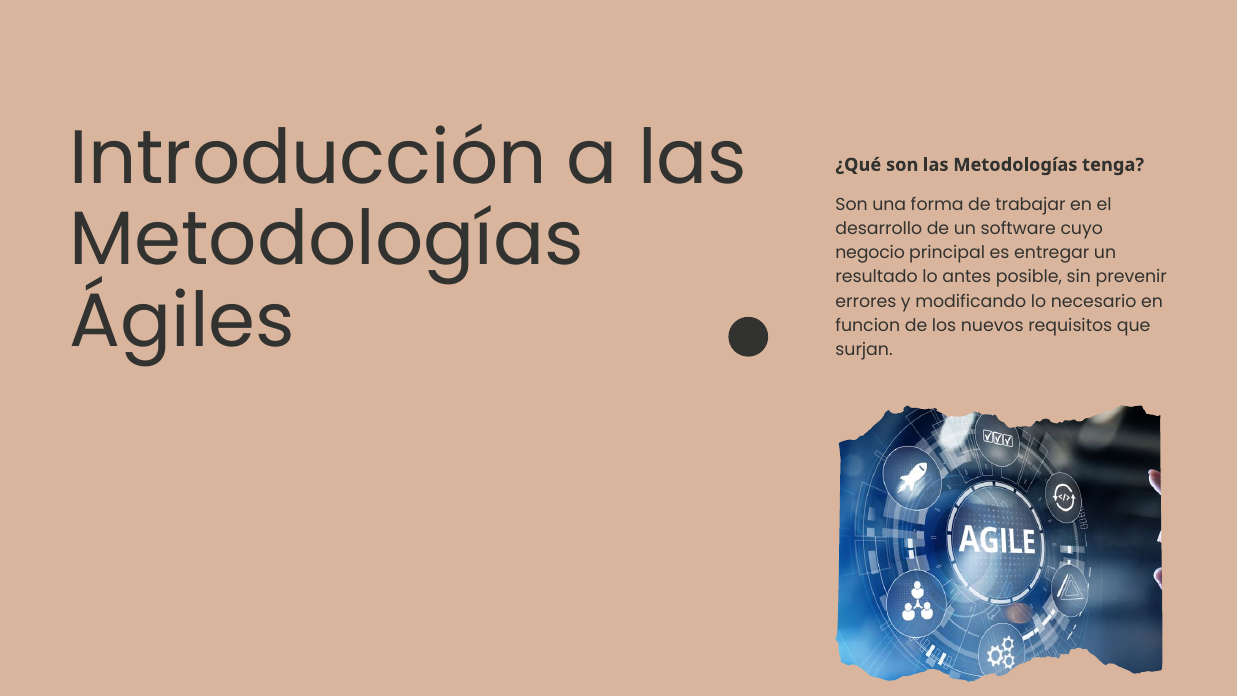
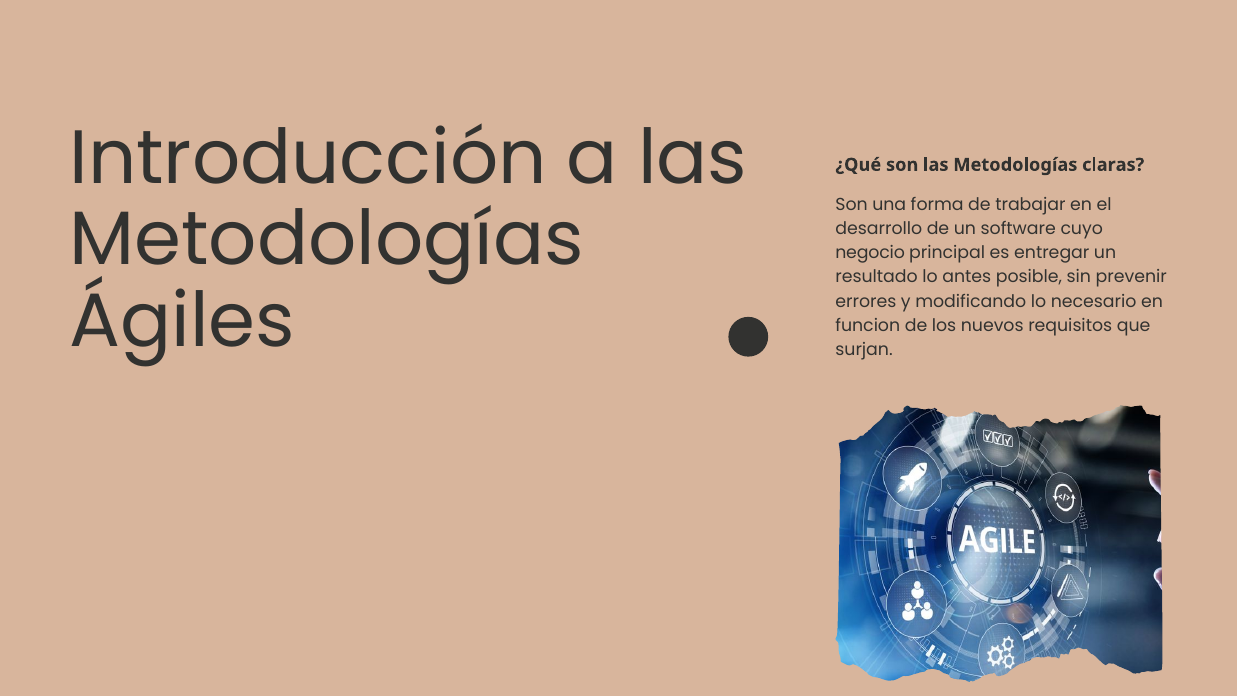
tenga: tenga -> claras
